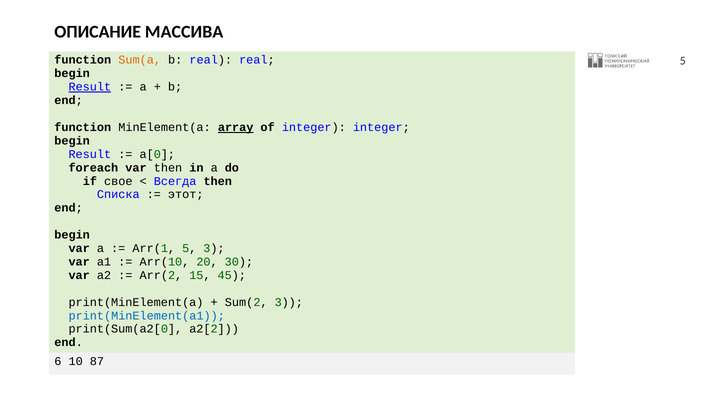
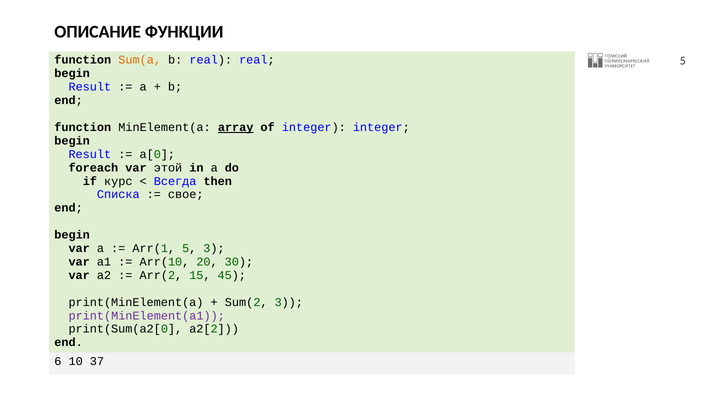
МАССИВА: МАССИВА -> ФУНКЦИИ
Result at (90, 87) underline: present -> none
var then: then -> этой
свое: свое -> курс
этот: этот -> свое
print(MinElement(a1 colour: blue -> purple
87: 87 -> 37
